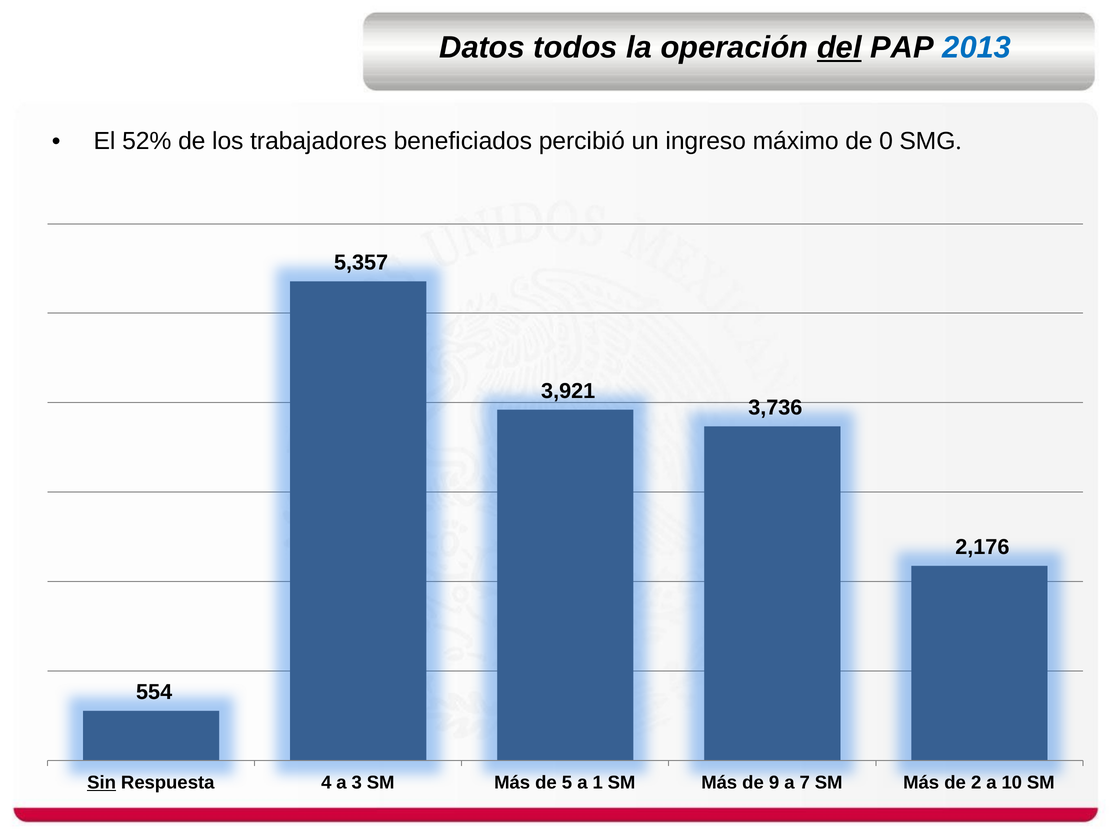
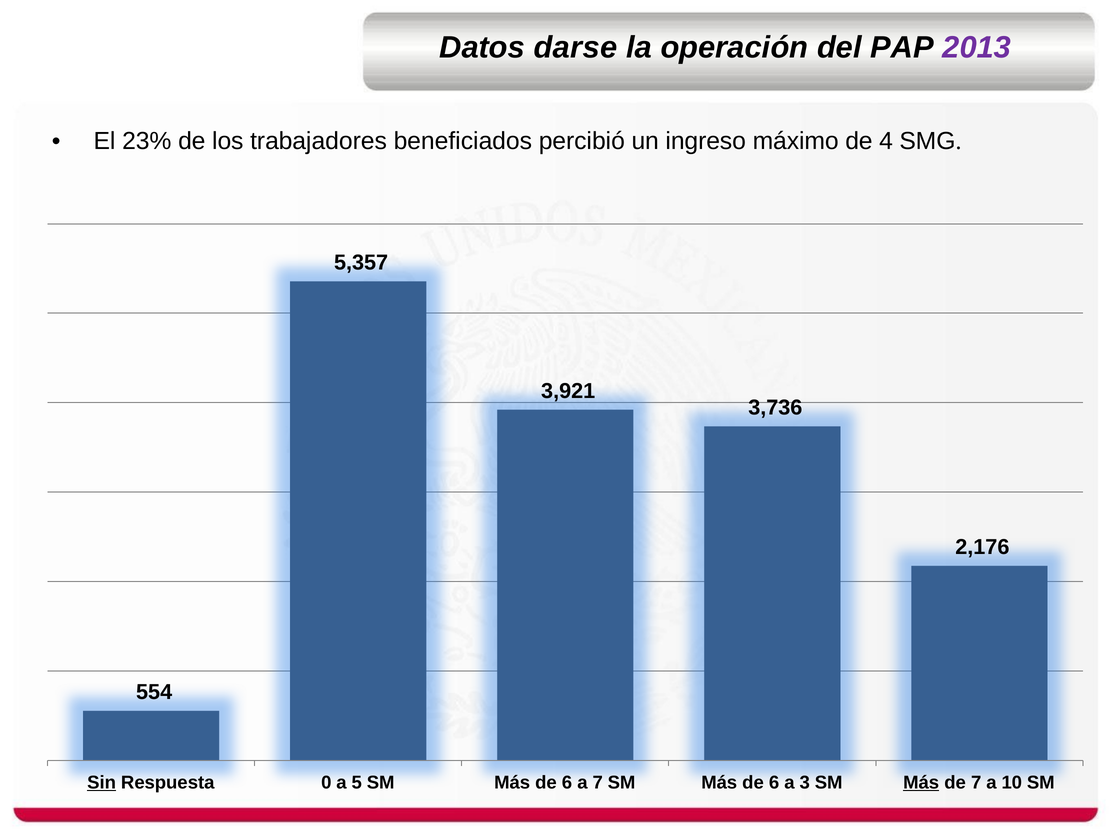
todos: todos -> darse
del underline: present -> none
2013 colour: blue -> purple
52%: 52% -> 23%
0: 0 -> 4
4: 4 -> 0
3: 3 -> 5
5 at (567, 783): 5 -> 6
a 1: 1 -> 7
9 at (774, 783): 9 -> 6
7: 7 -> 3
Más at (921, 783) underline: none -> present
de 2: 2 -> 7
